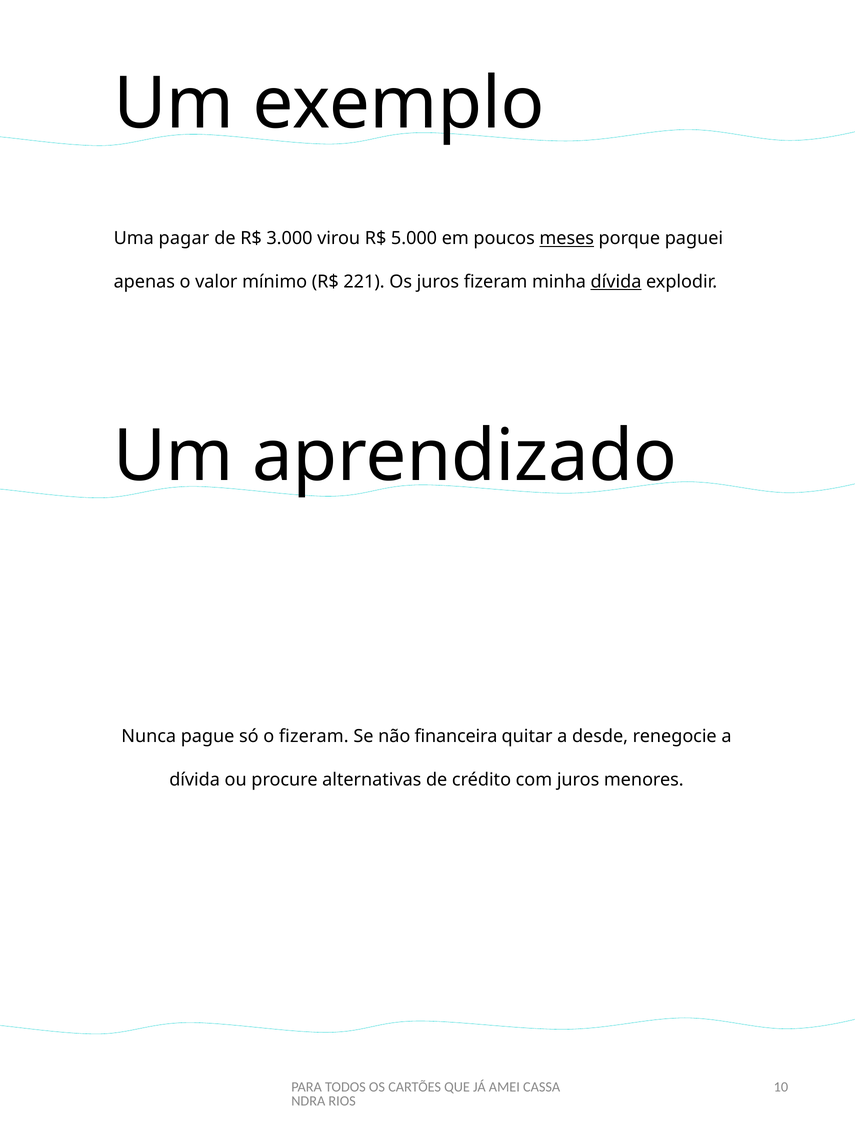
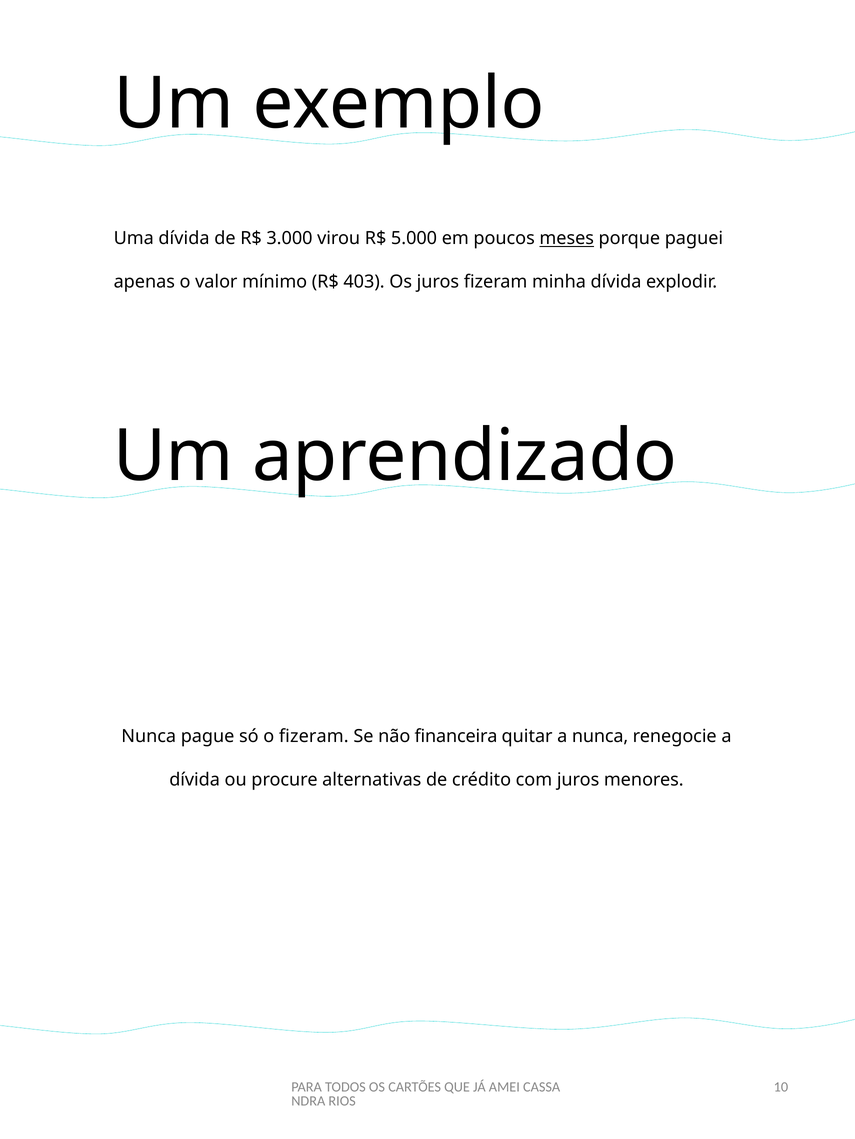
Uma pagar: pagar -> dívida
221: 221 -> 403
dívida at (616, 282) underline: present -> none
a desde: desde -> nunca
